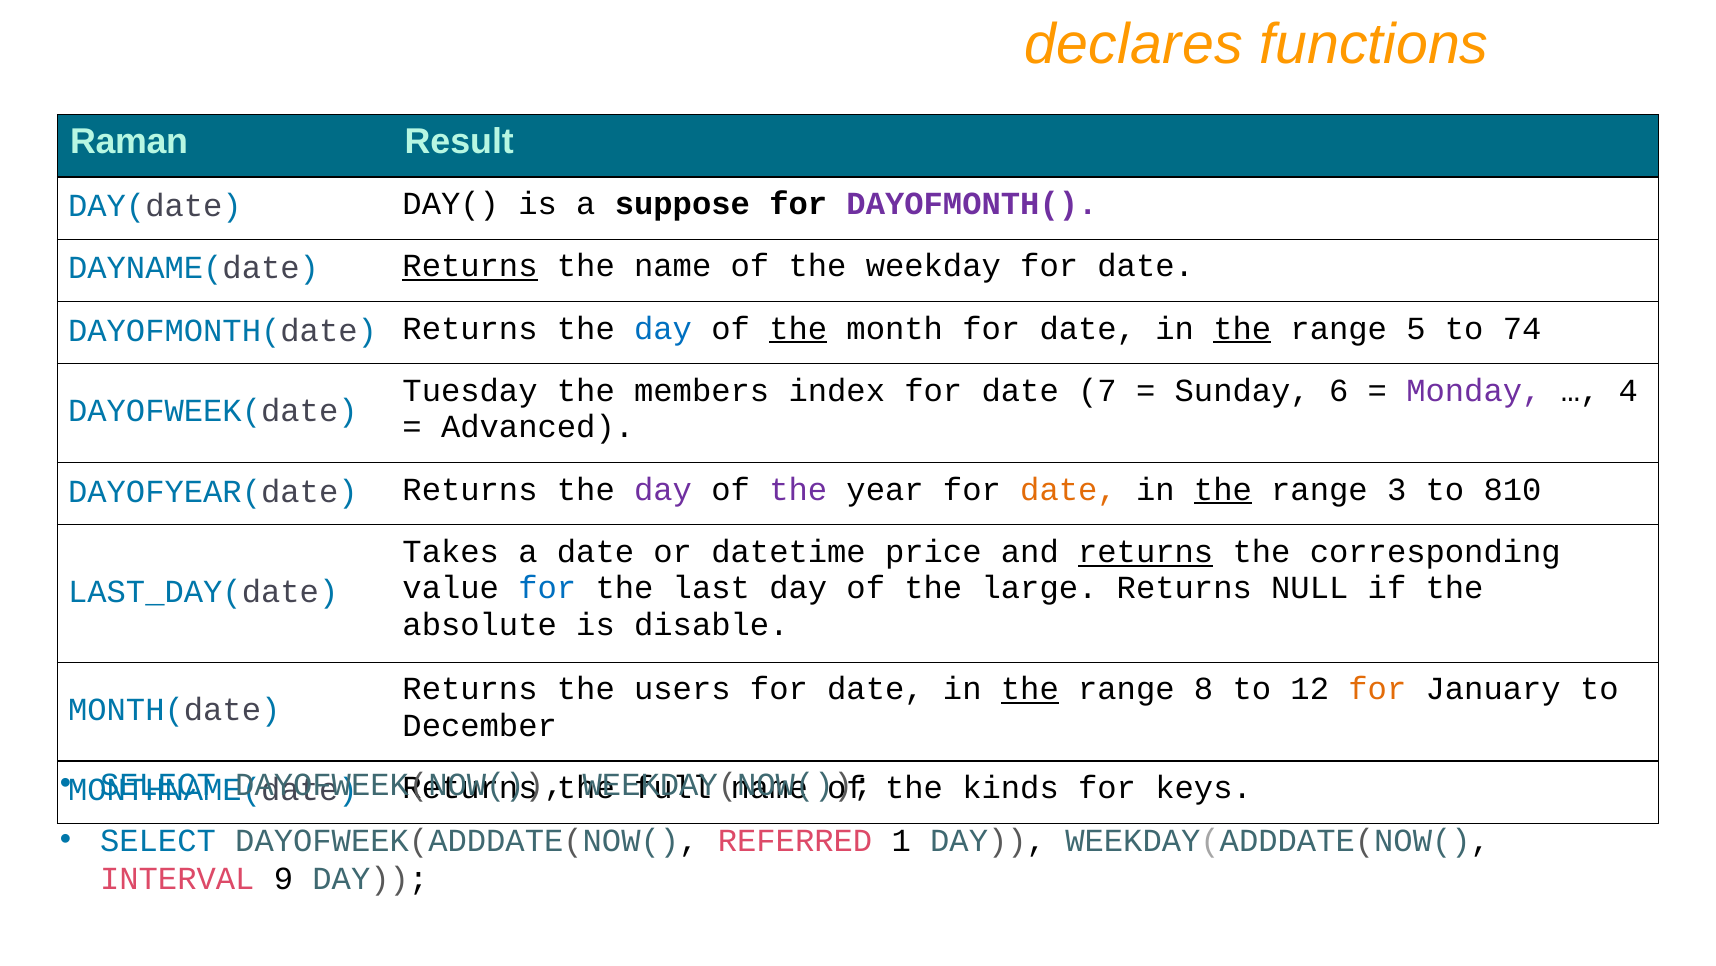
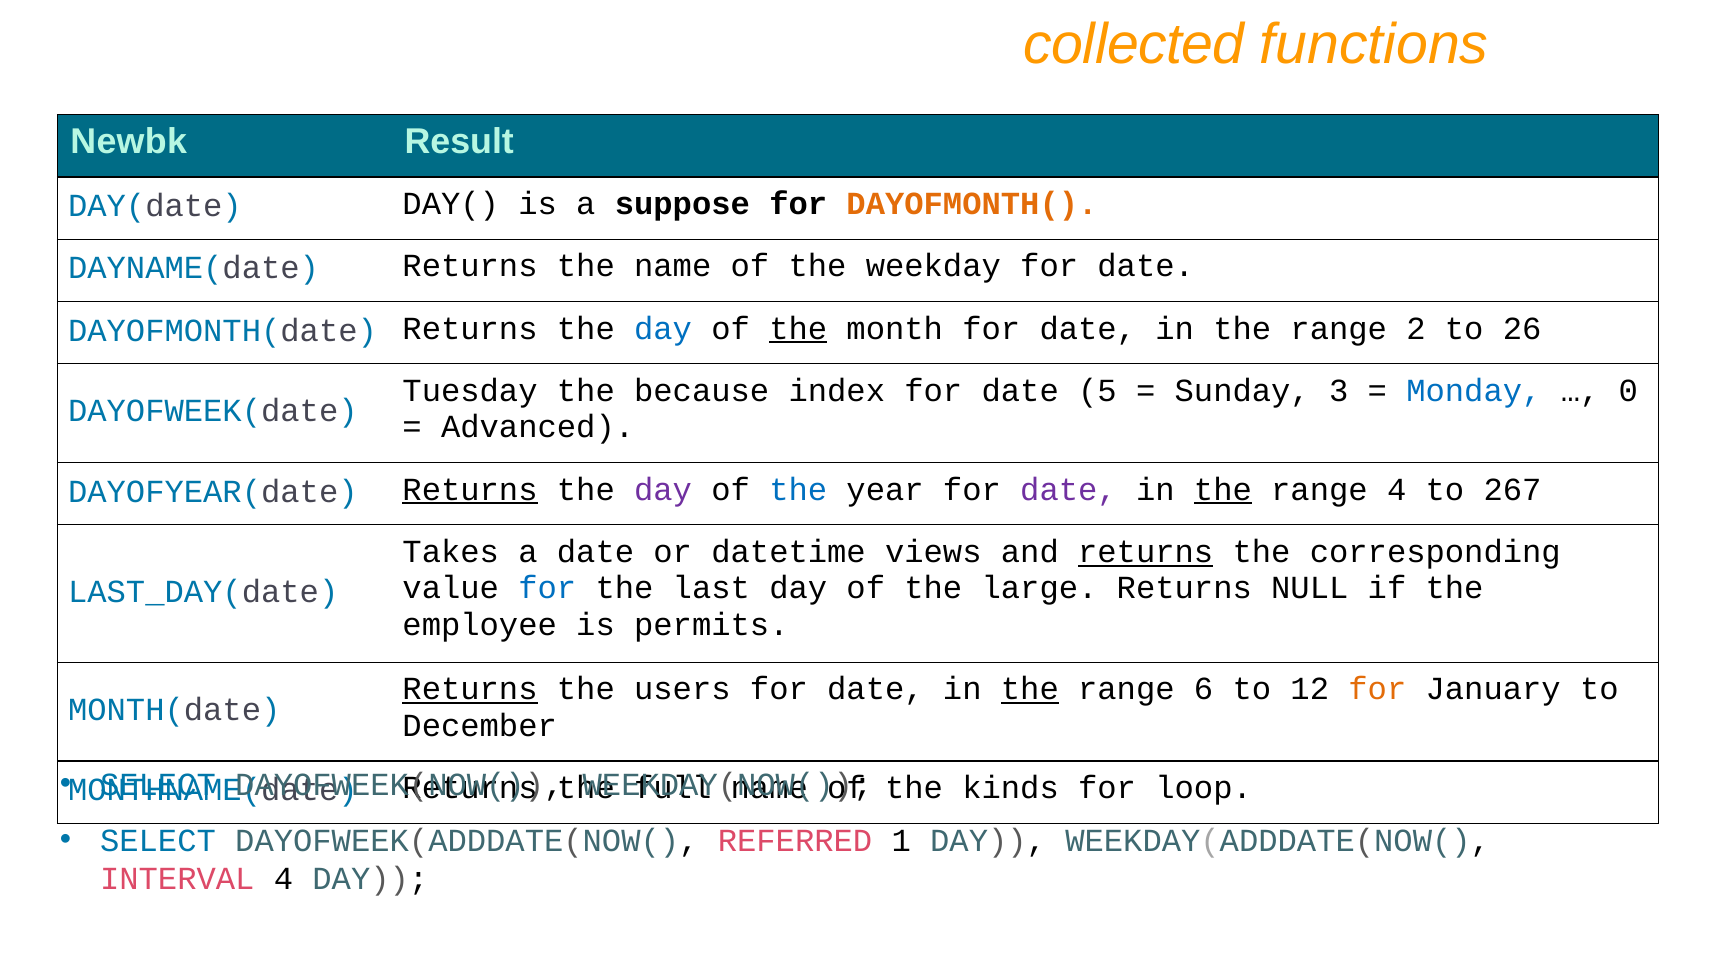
declares: declares -> collected
Raman: Raman -> Newbk
DAYOFMONTH( colour: purple -> orange
Returns at (470, 266) underline: present -> none
the at (1242, 328) underline: present -> none
5: 5 -> 2
74: 74 -> 26
members: members -> because
7: 7 -> 5
6: 6 -> 3
Monday colour: purple -> blue
4: 4 -> 0
Returns at (470, 489) underline: none -> present
the at (798, 489) colour: purple -> blue
date at (1068, 489) colour: orange -> purple
range 3: 3 -> 4
810: 810 -> 267
price: price -> views
absolute: absolute -> employee
disable: disable -> permits
Returns at (470, 689) underline: none -> present
8: 8 -> 6
keys: keys -> loop
INTERVAL 9: 9 -> 4
